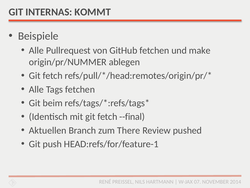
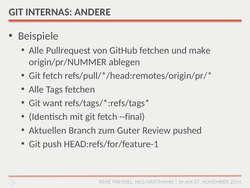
KOMMT: KOMMT -> ANDERE
beim: beim -> want
There: There -> Guter
